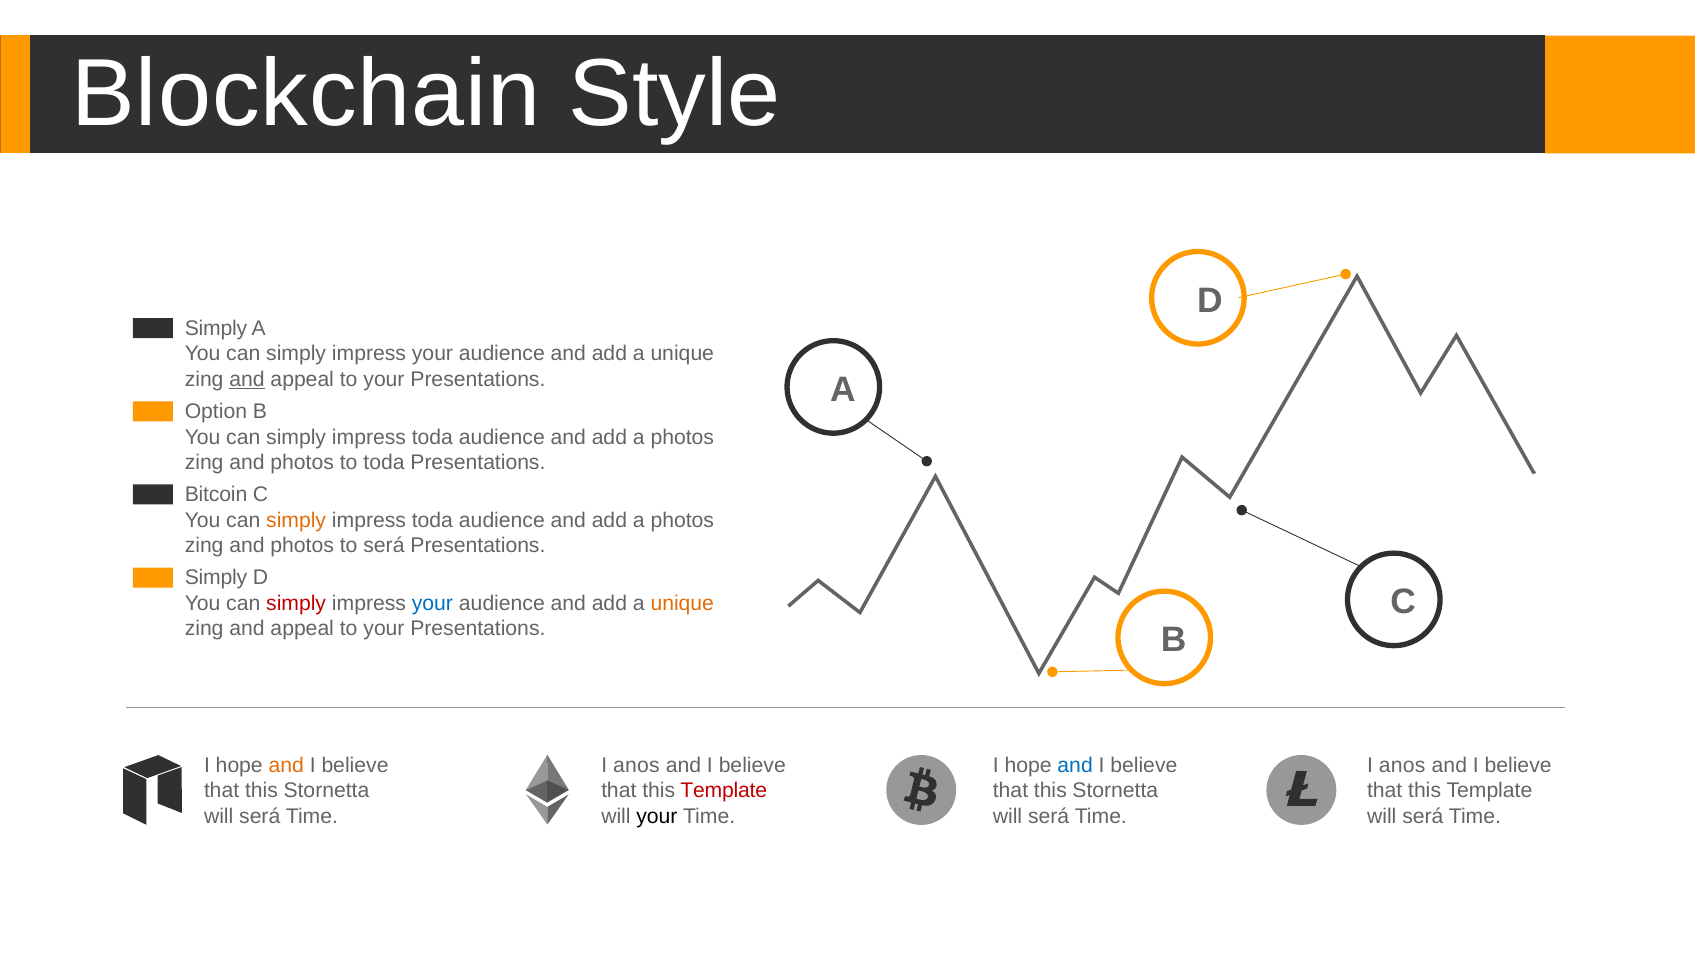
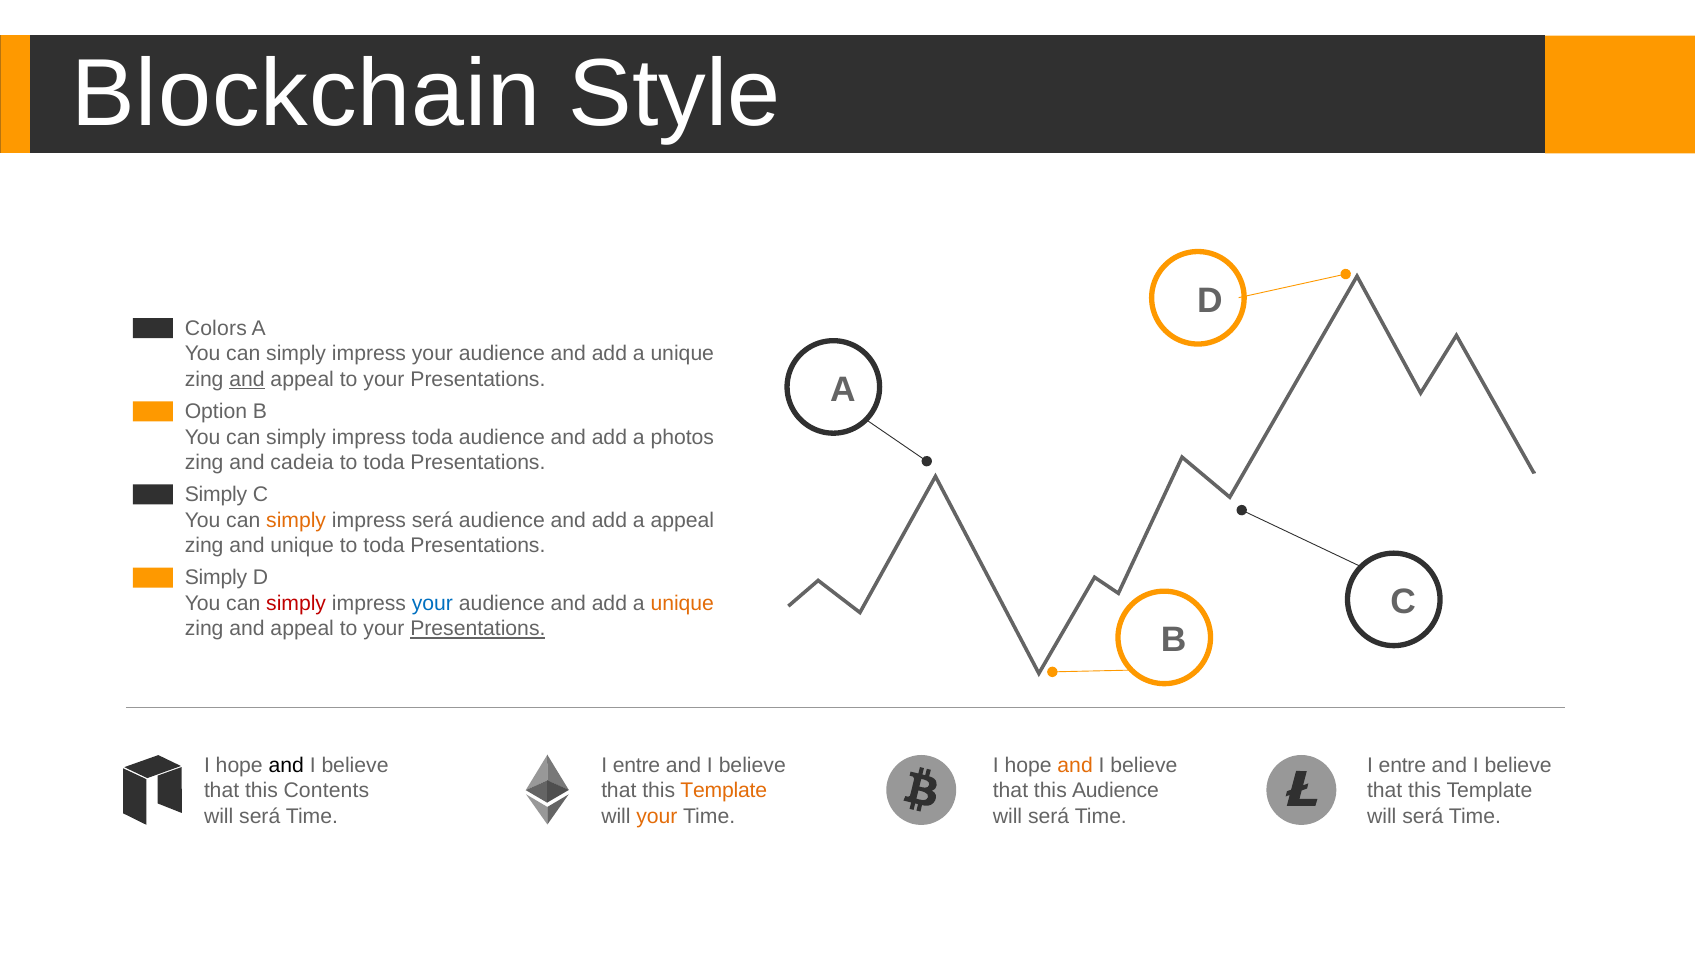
Simply at (216, 329): Simply -> Colors
photos at (302, 463): photos -> cadeia
Bitcoin at (216, 495): Bitcoin -> Simply
toda at (432, 520): toda -> será
photos at (682, 520): photos -> appeal
photos at (302, 546): photos -> unique
será at (384, 546): será -> toda
Presentations at (478, 629) underline: none -> present
and at (286, 766) colour: orange -> black
anos at (636, 766): anos -> entre
and at (1075, 766) colour: blue -> orange
anos at (1402, 766): anos -> entre
Stornetta at (326, 791): Stornetta -> Contents
Template at (724, 791) colour: red -> orange
Stornetta at (1115, 791): Stornetta -> Audience
your at (657, 817) colour: black -> orange
